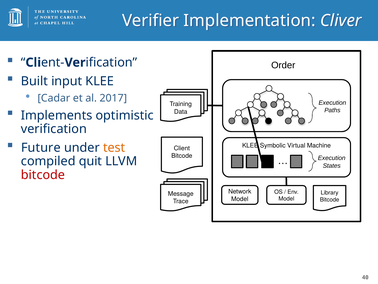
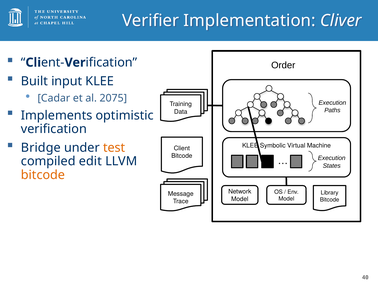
2017: 2017 -> 2075
Future: Future -> Bridge
quit: quit -> edit
bitcode at (43, 175) colour: red -> orange
